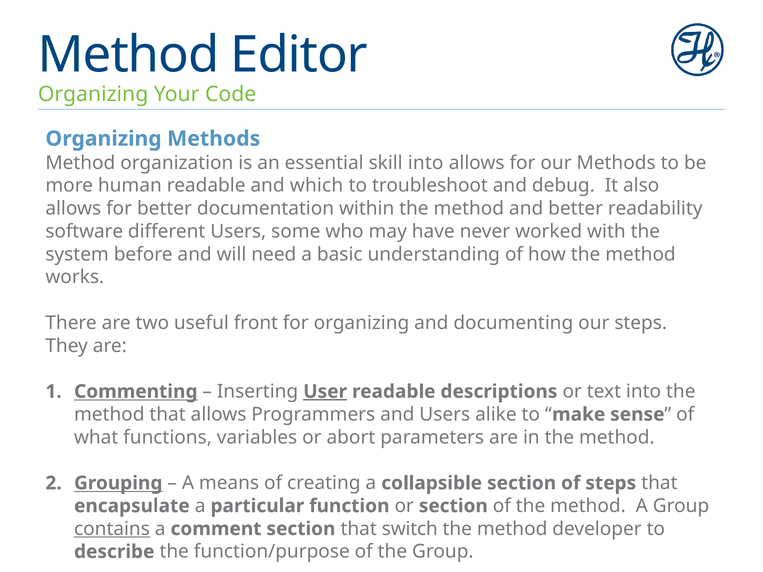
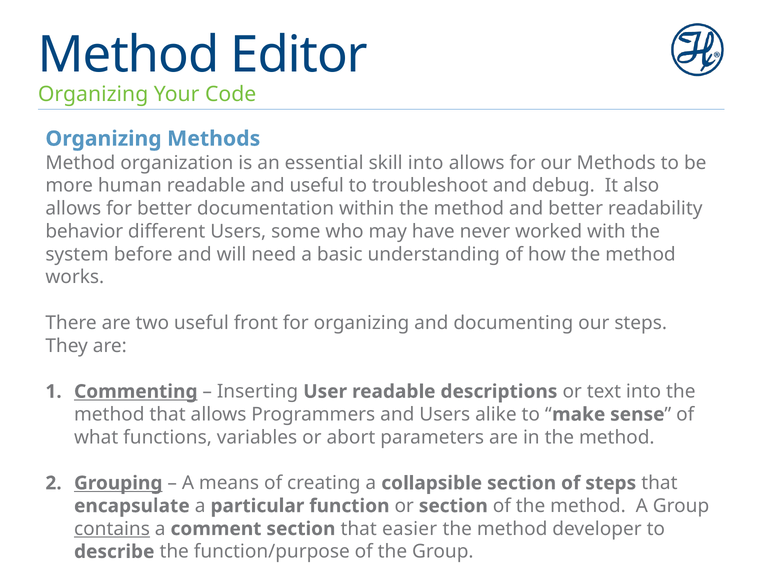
and which: which -> useful
software: software -> behavior
User underline: present -> none
switch: switch -> easier
